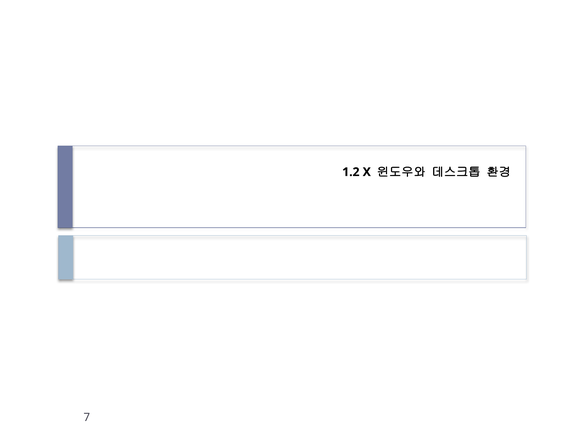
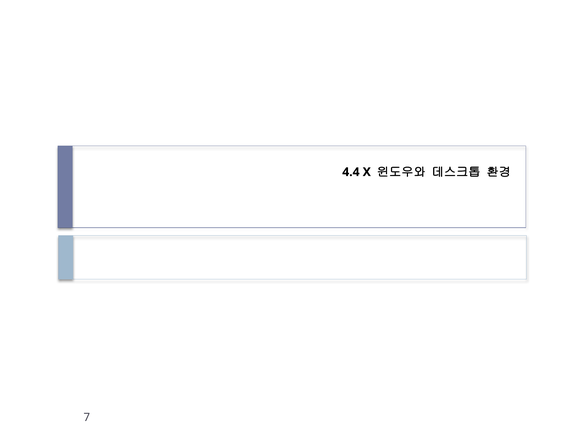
1.2: 1.2 -> 4.4
